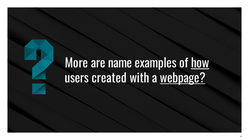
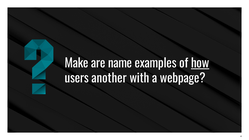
More: More -> Make
created: created -> another
webpage underline: present -> none
